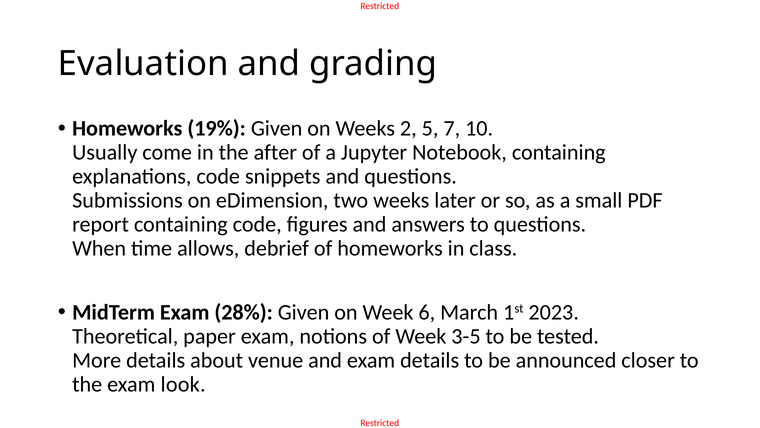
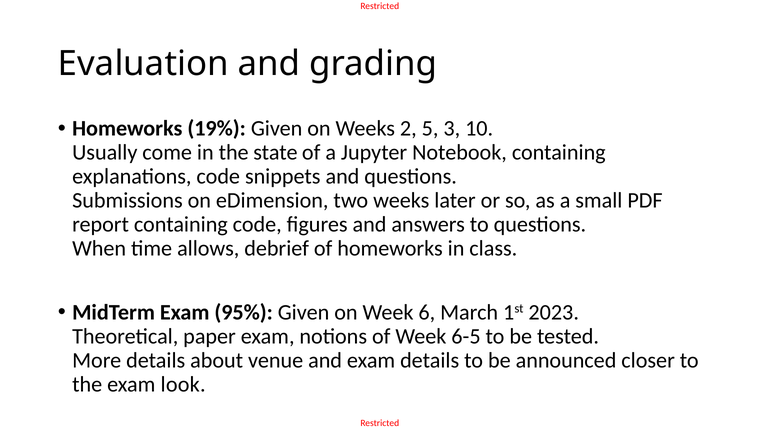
7: 7 -> 3
after: after -> state
28%: 28% -> 95%
3-5: 3-5 -> 6-5
